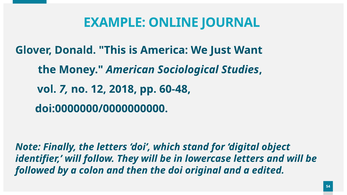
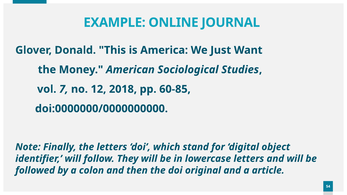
60-48: 60-48 -> 60-85
edited: edited -> article
